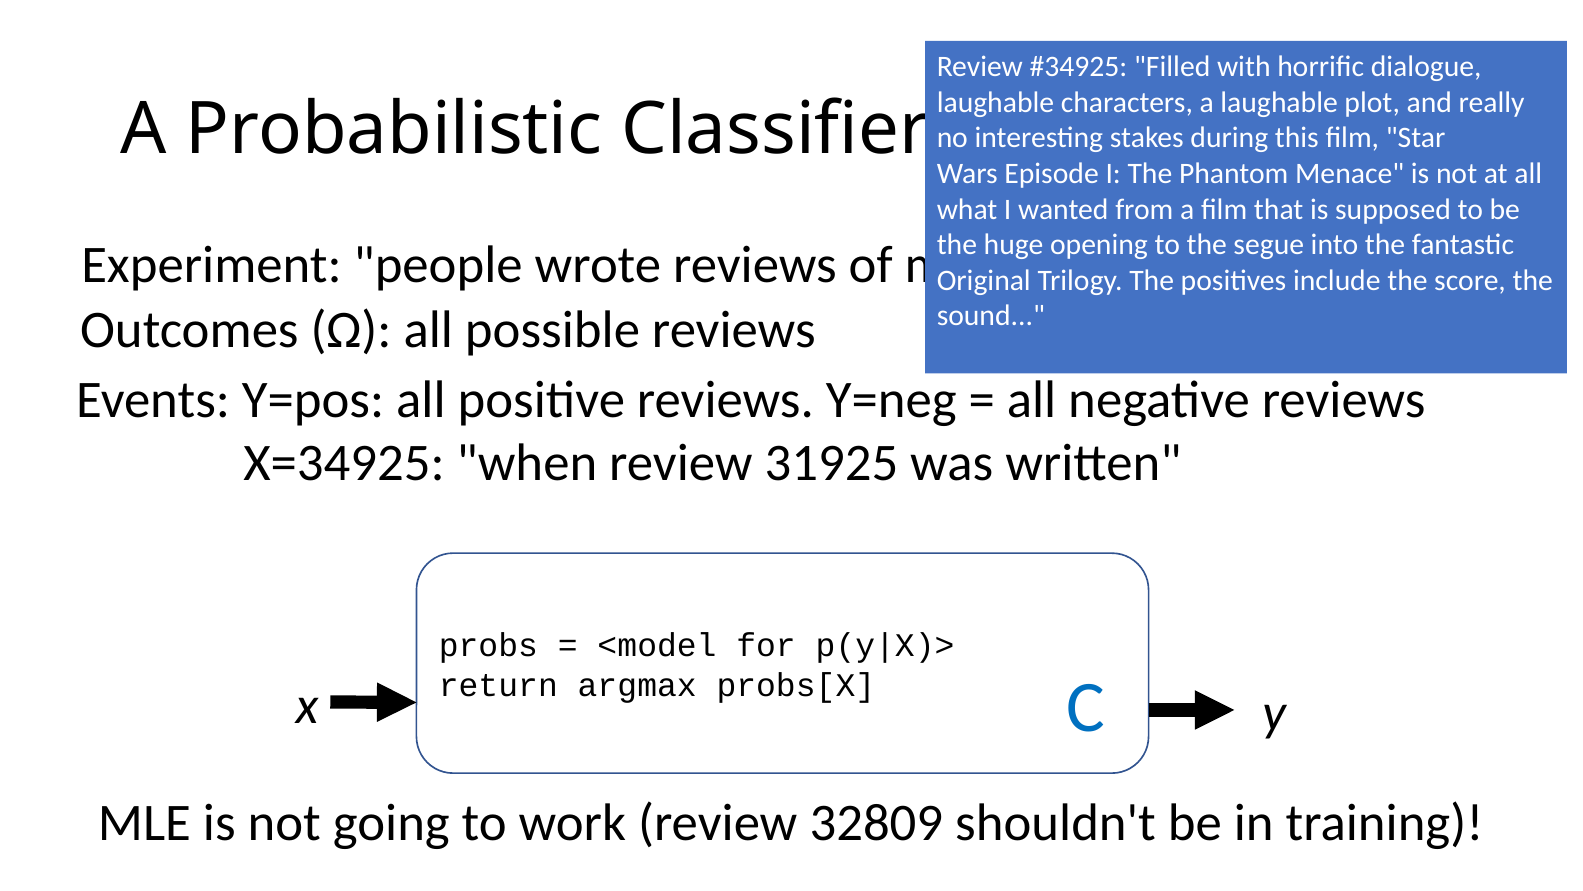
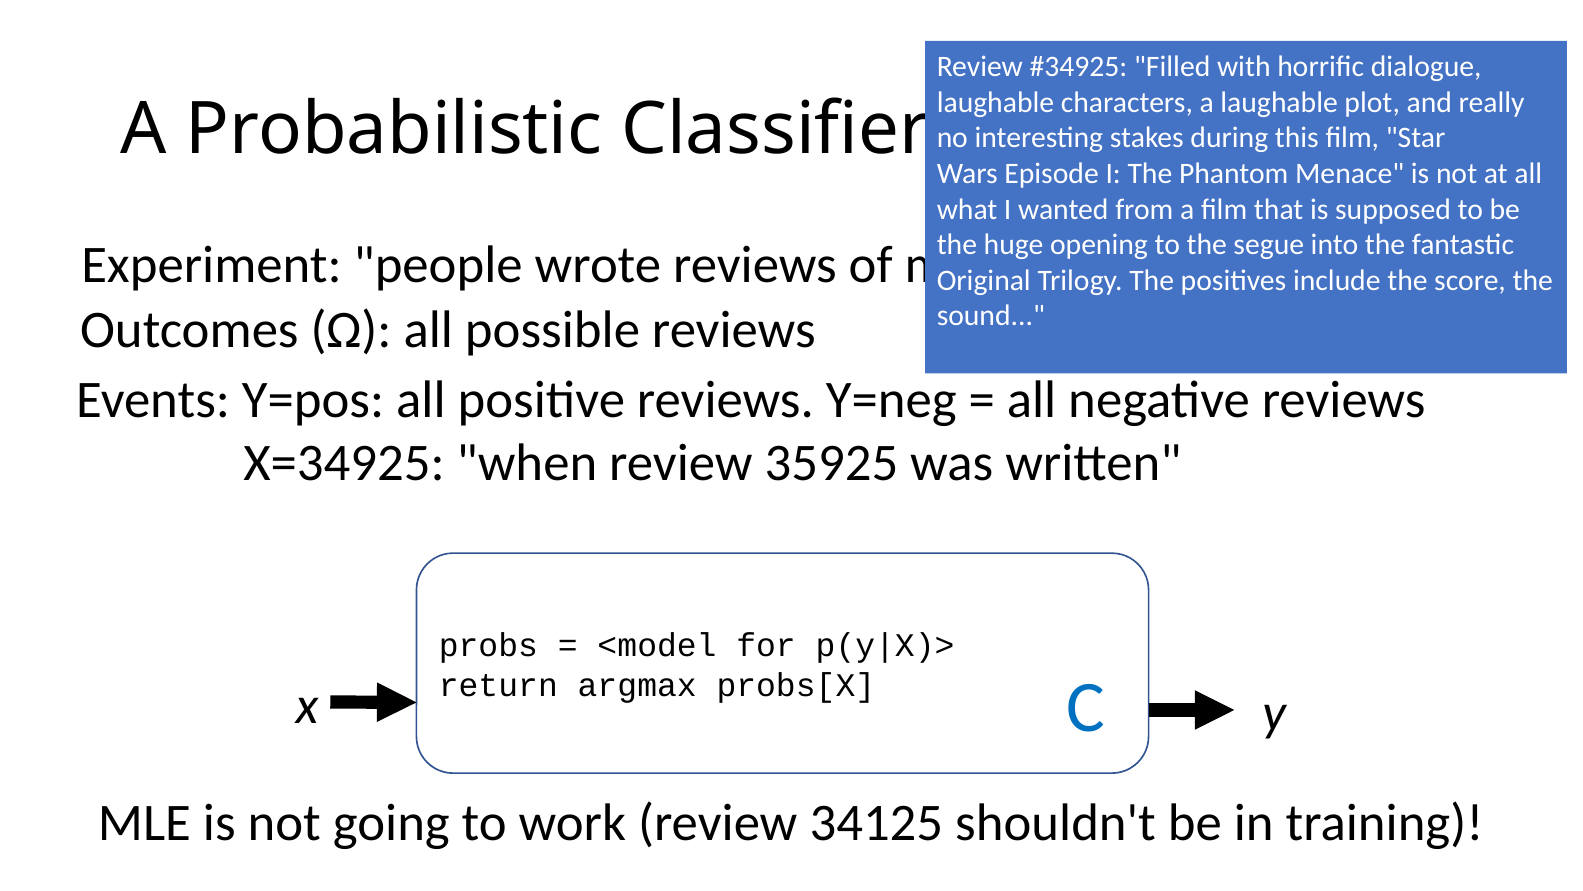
31925: 31925 -> 35925
32809: 32809 -> 34125
